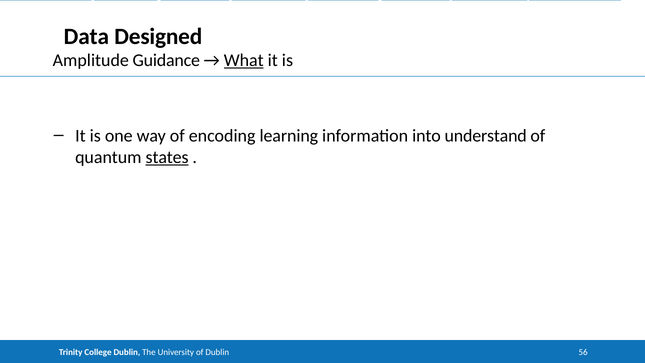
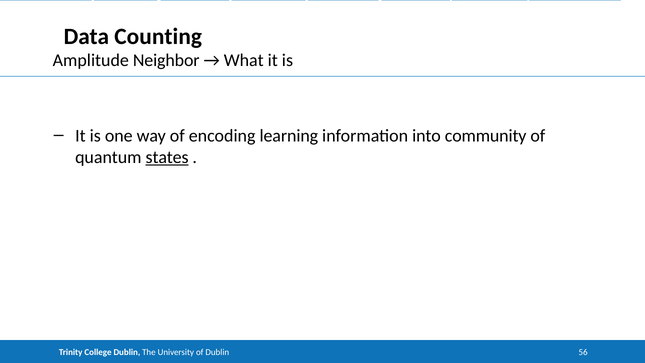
Designed: Designed -> Counting
Guidance: Guidance -> Neighbor
What underline: present -> none
understand: understand -> community
